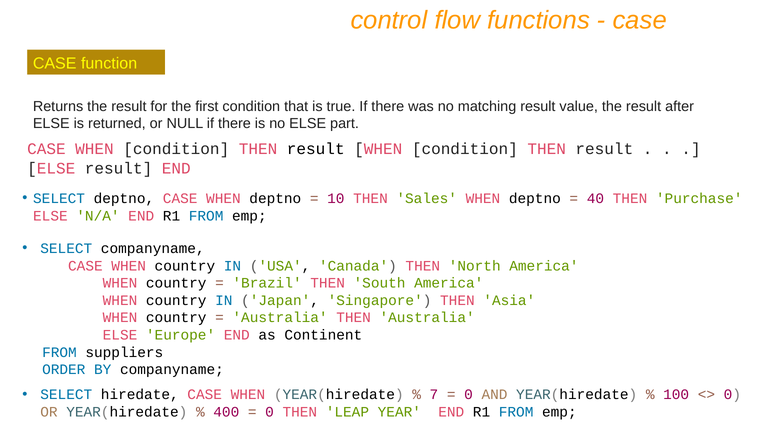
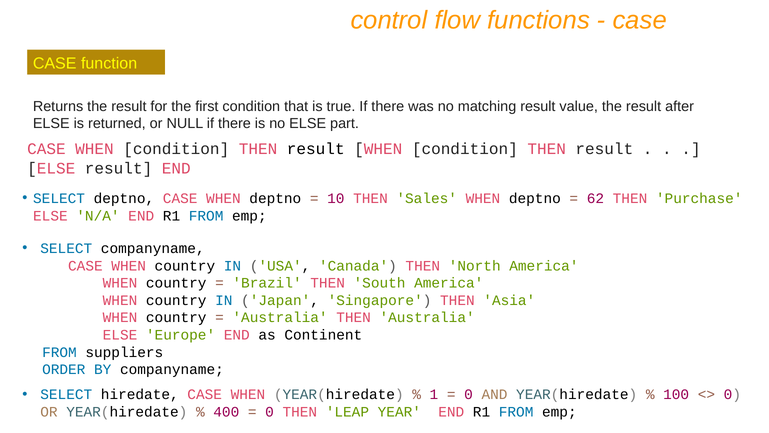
40: 40 -> 62
7: 7 -> 1
